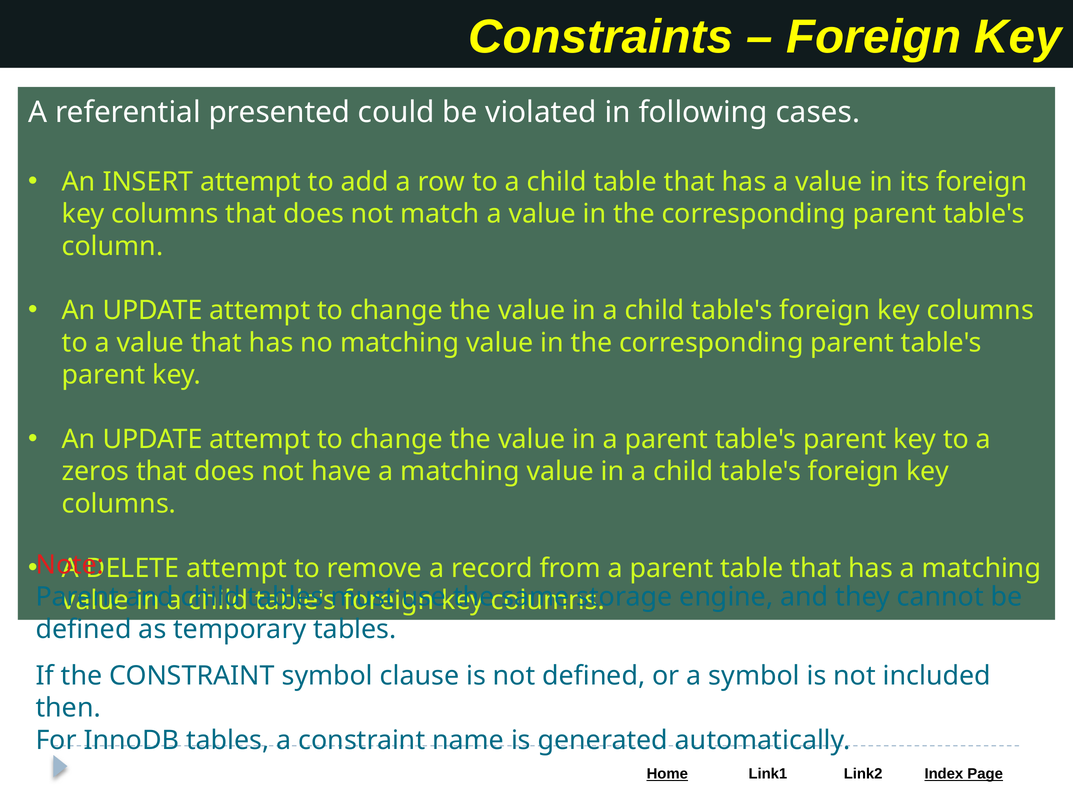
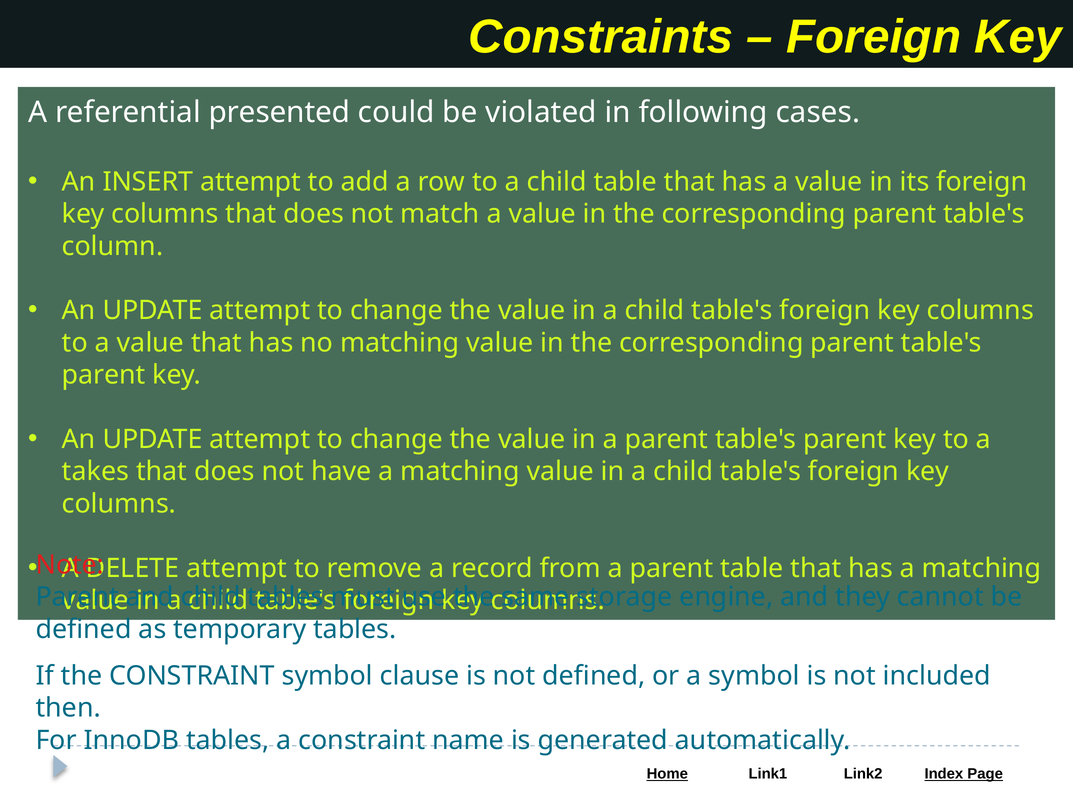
zeros: zeros -> takes
